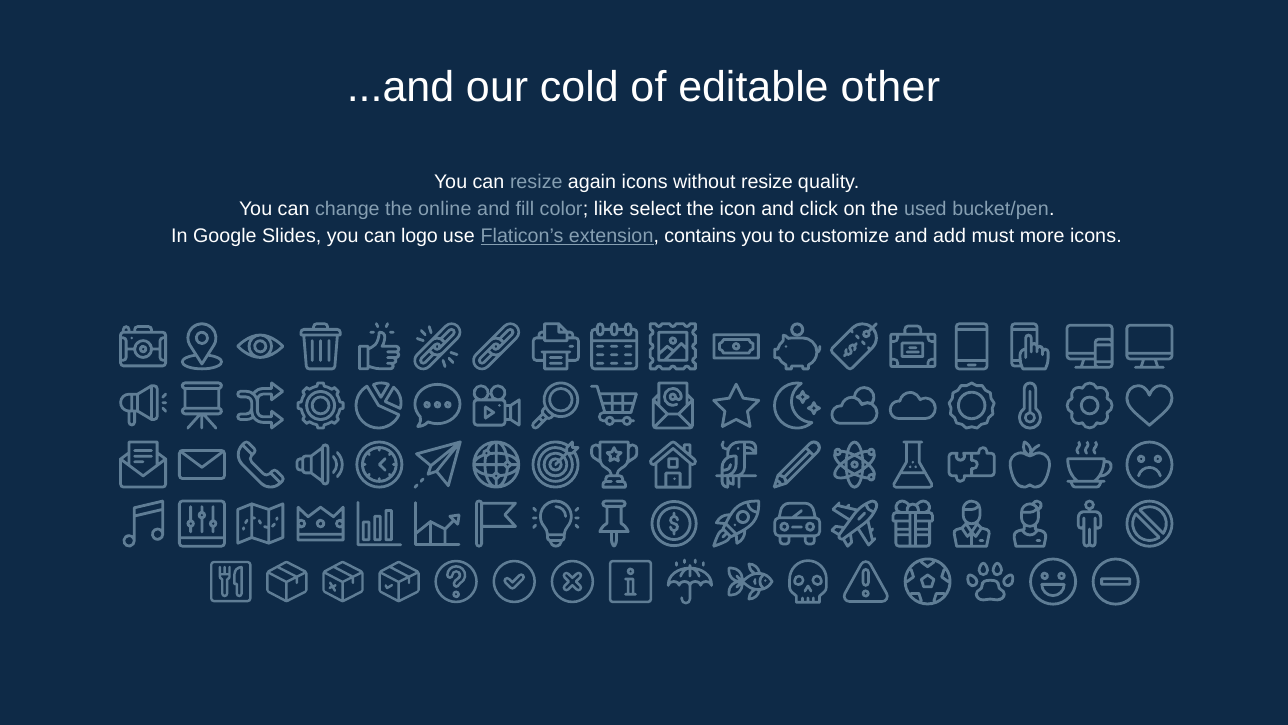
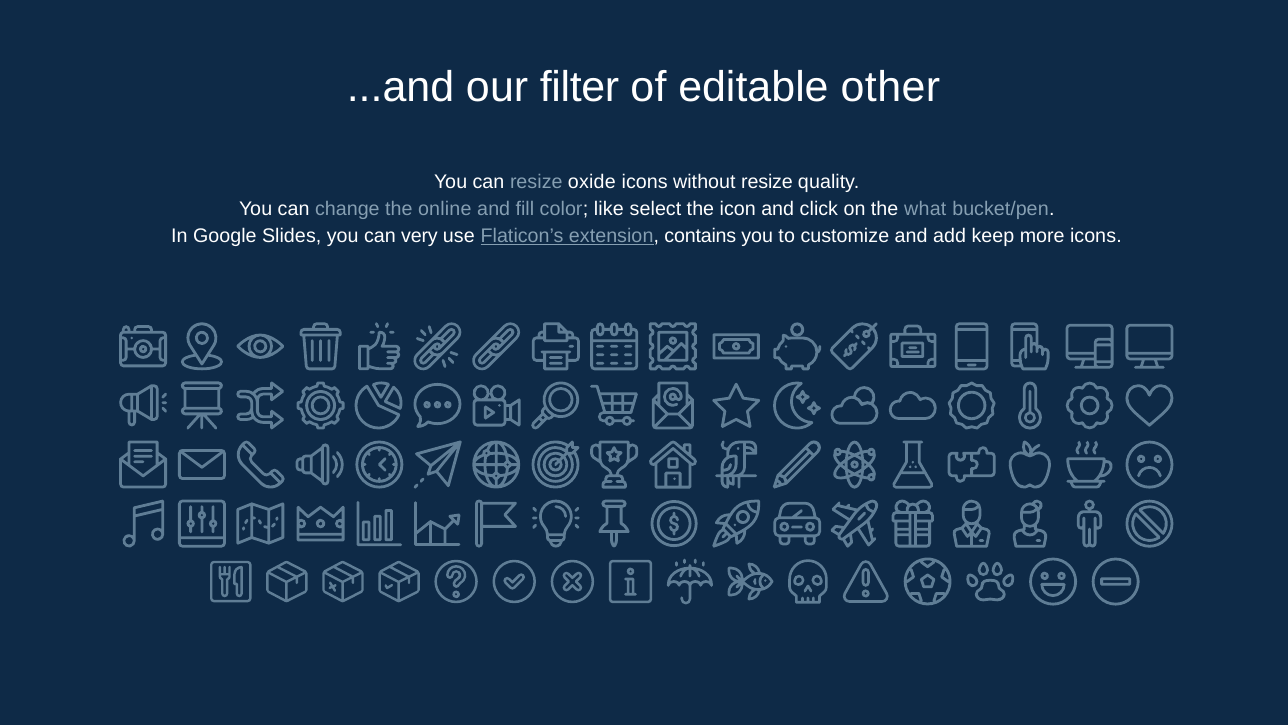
cold: cold -> filter
again: again -> oxide
used: used -> what
logo: logo -> very
must: must -> keep
